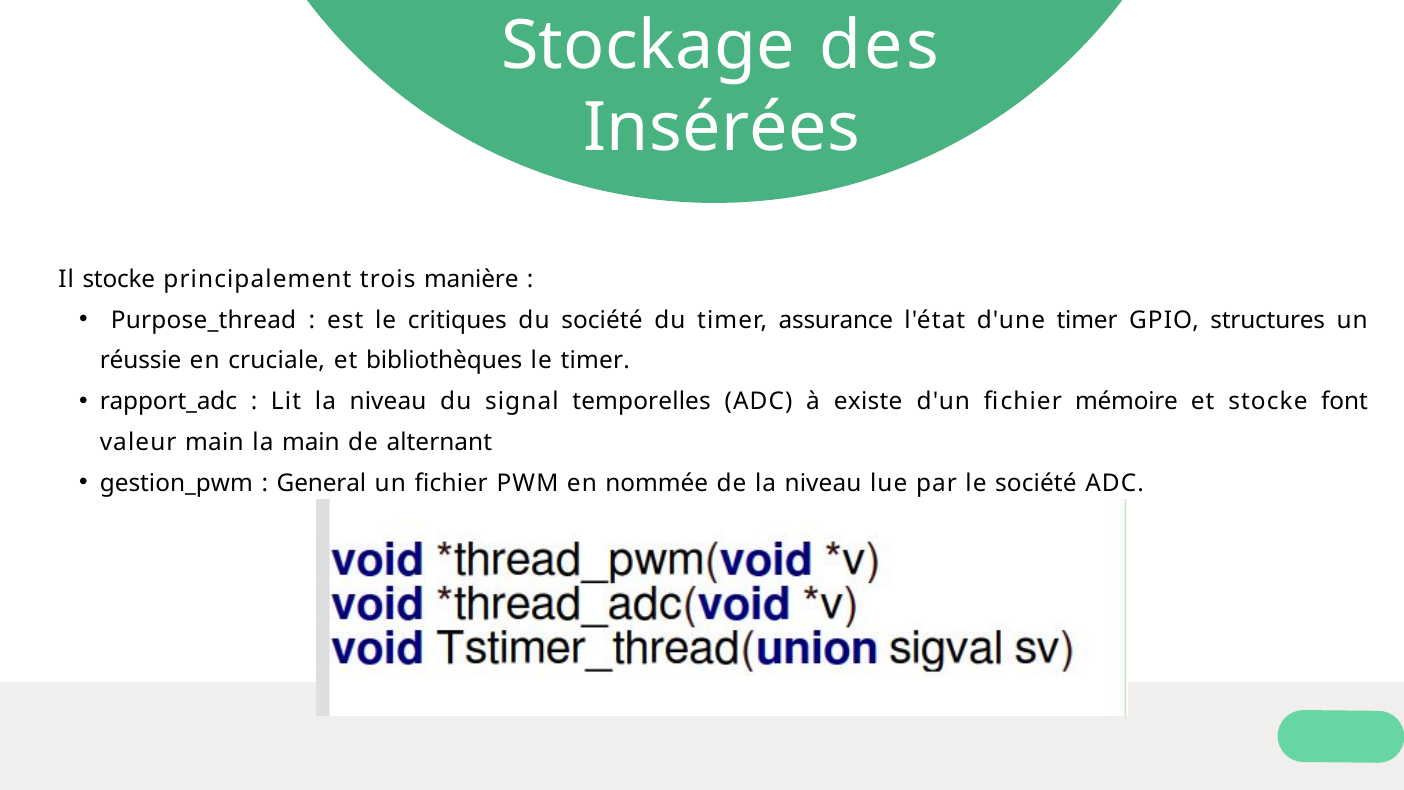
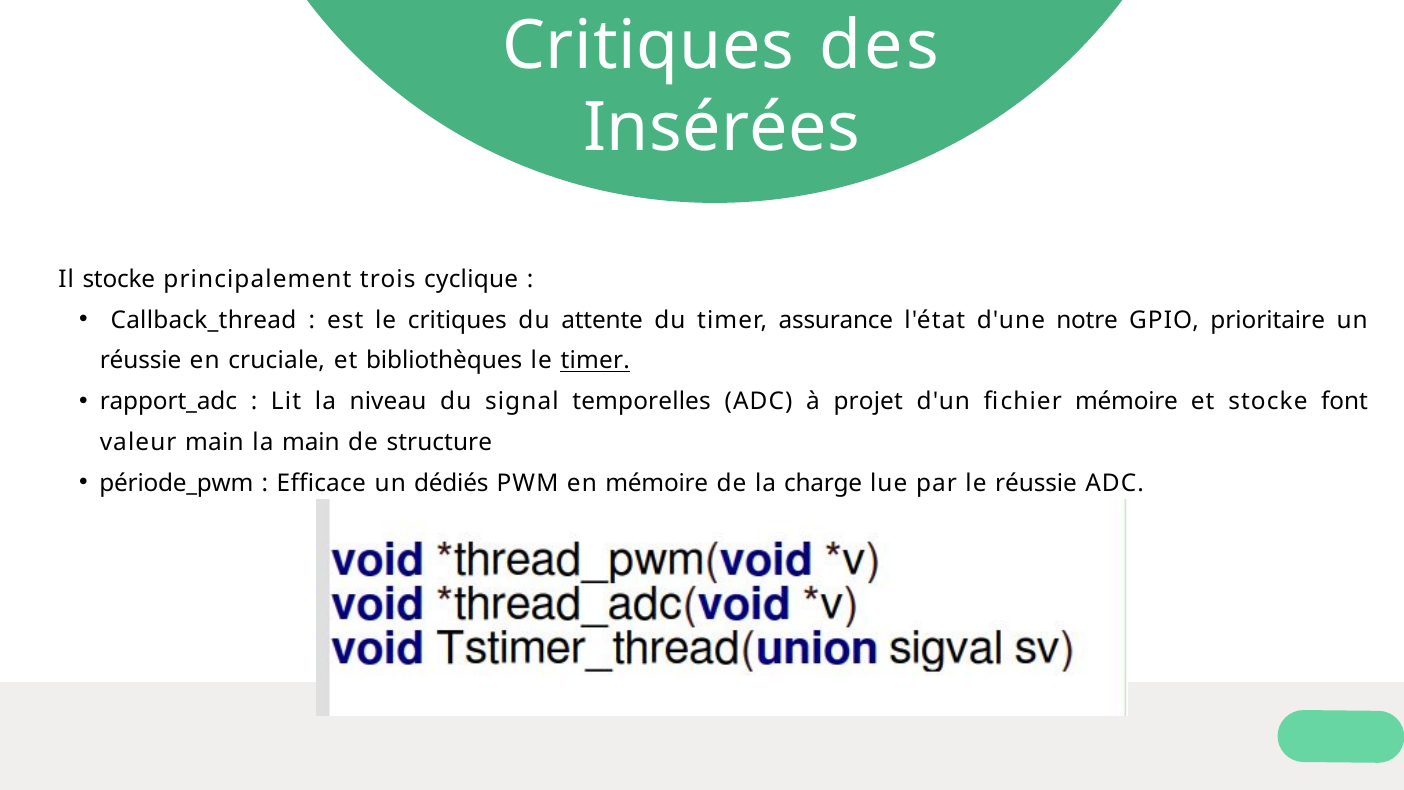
Stockage at (648, 46): Stockage -> Critiques
manière: manière -> cyclique
Purpose_thread: Purpose_thread -> Callback_thread
du société: société -> attente
d'une timer: timer -> notre
structures: structures -> prioritaire
timer at (595, 361) underline: none -> present
existe: existe -> projet
alternant: alternant -> structure
gestion_pwm: gestion_pwm -> période_pwm
General: General -> Efficace
un fichier: fichier -> dédiés
en nommée: nommée -> mémoire
de la niveau: niveau -> charge
le société: société -> réussie
